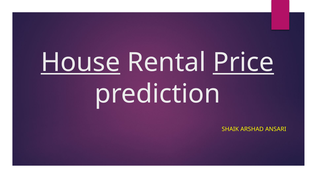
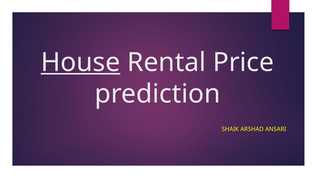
Price underline: present -> none
